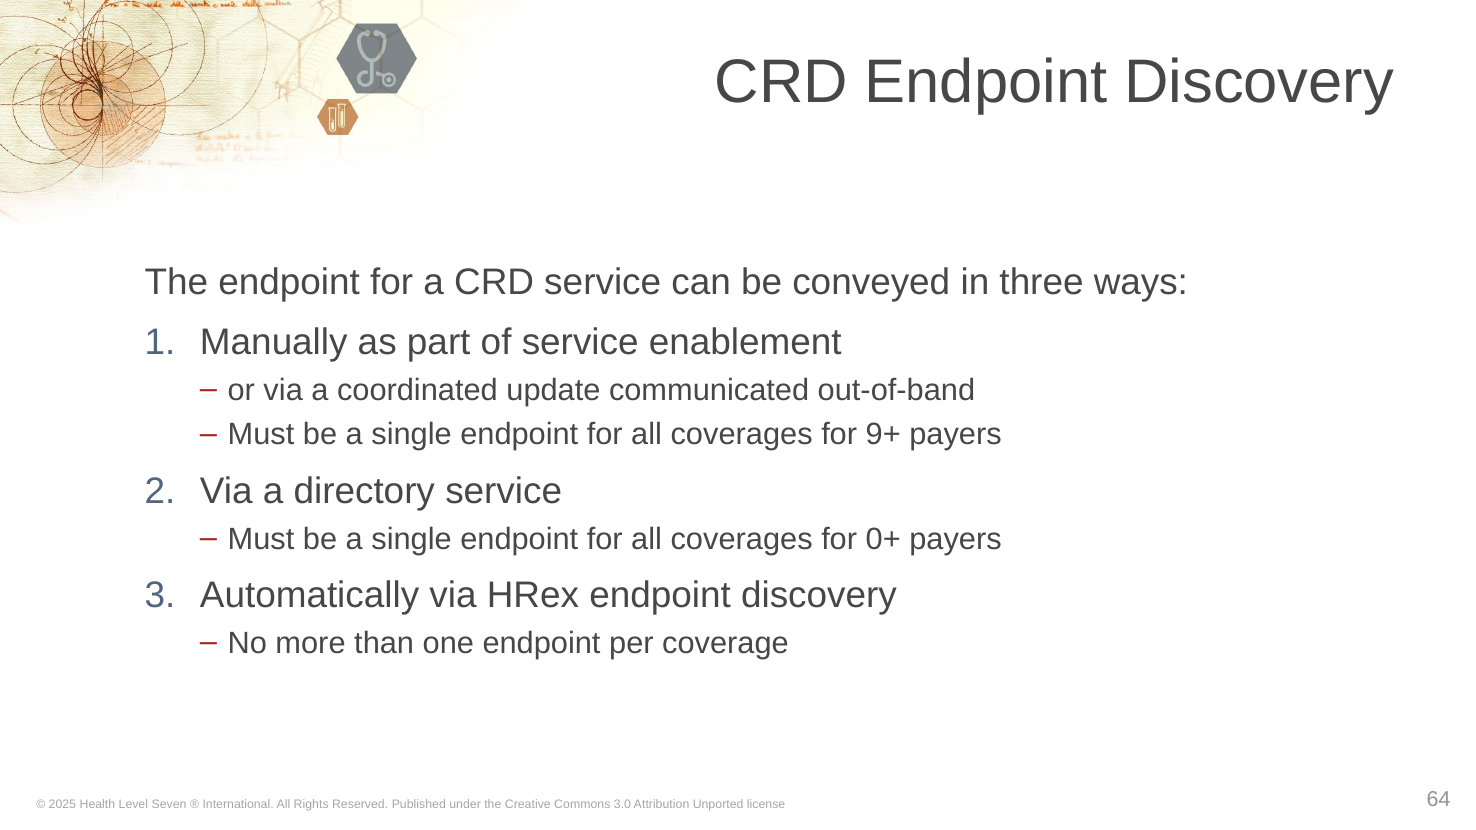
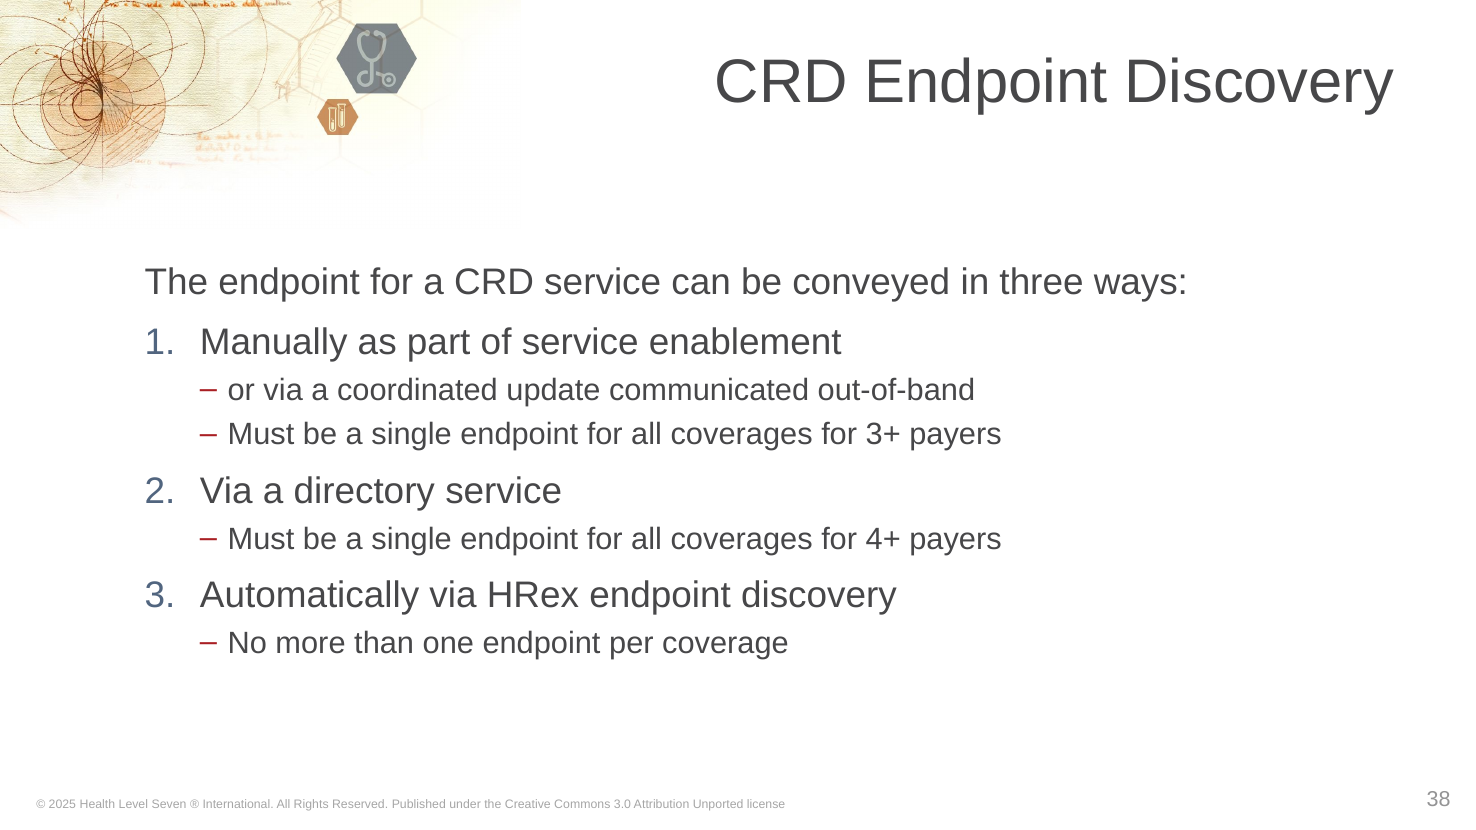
9+: 9+ -> 3+
0+: 0+ -> 4+
64: 64 -> 38
